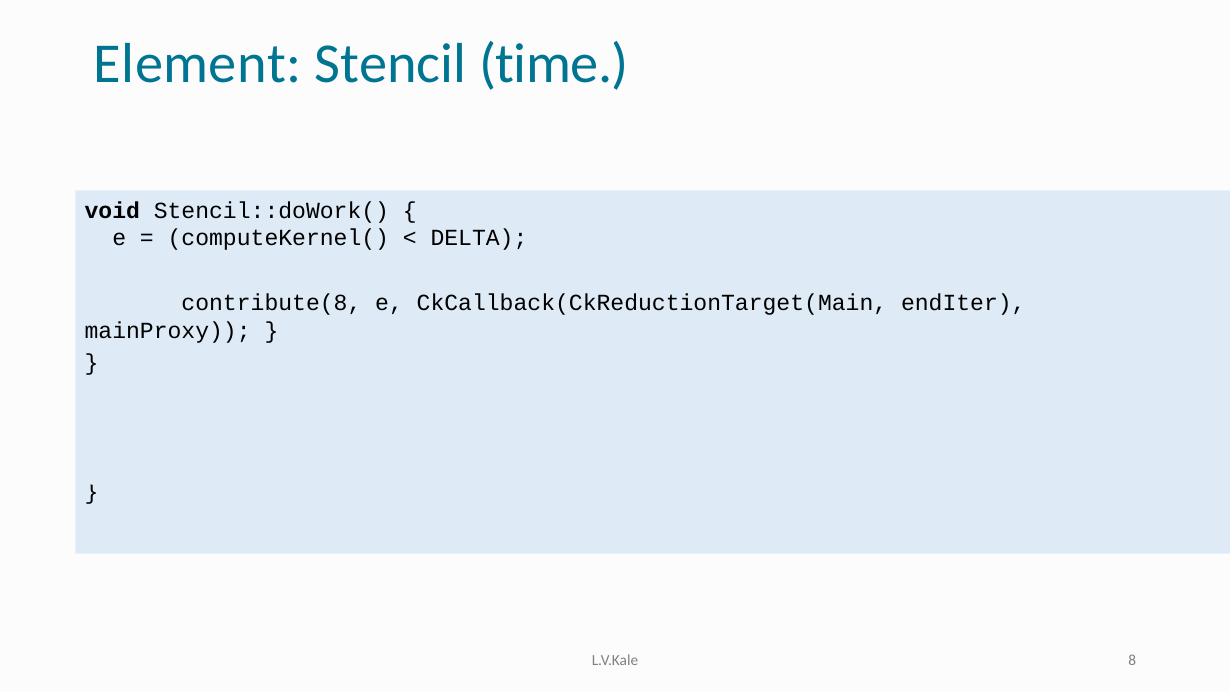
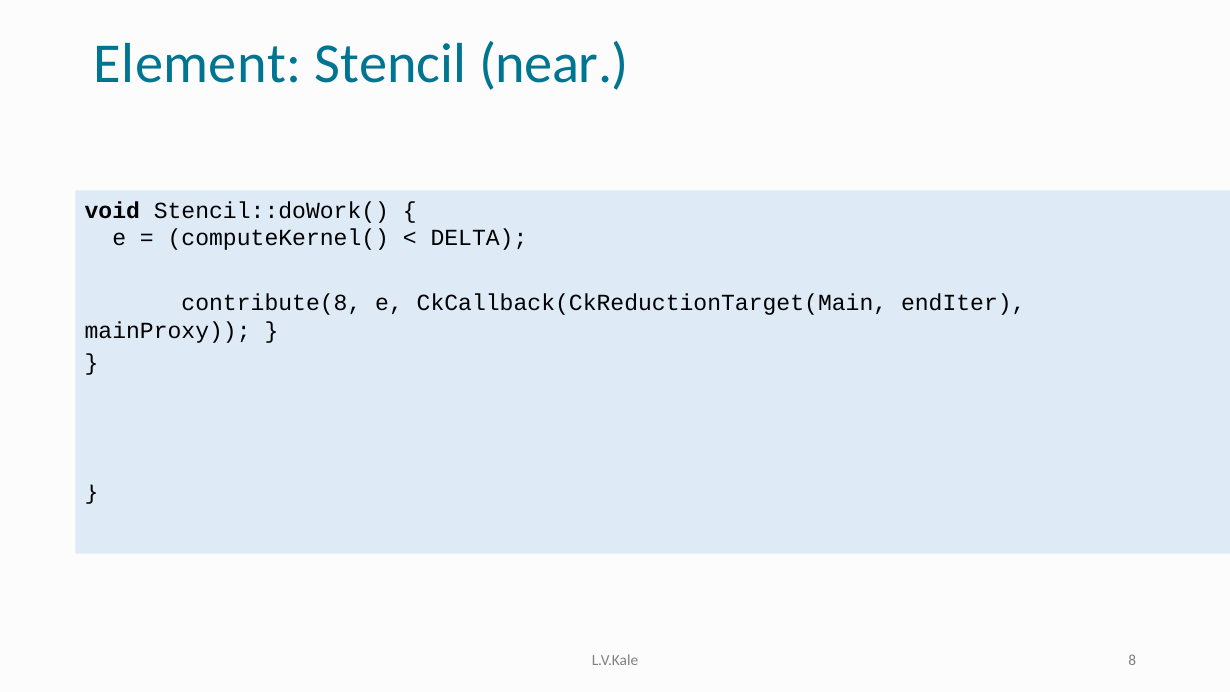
time: time -> near
